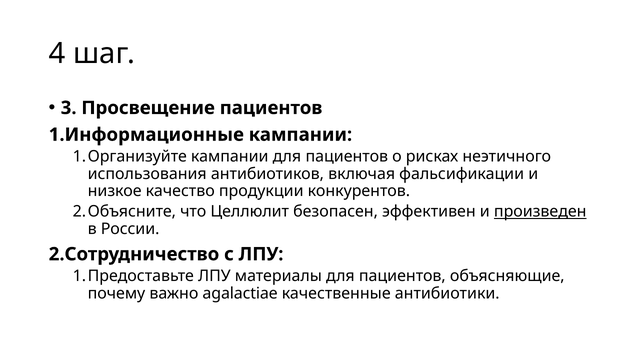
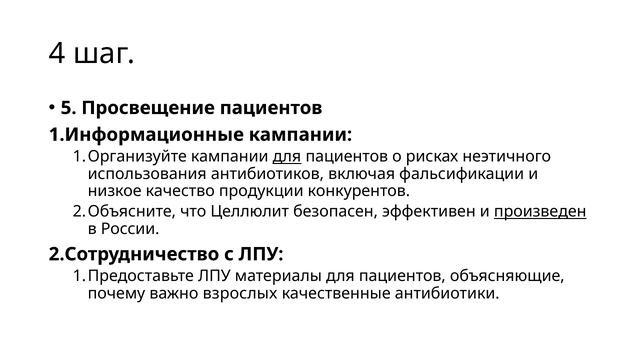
3: 3 -> 5
для at (287, 157) underline: none -> present
agalactiae: agalactiae -> взрослых
